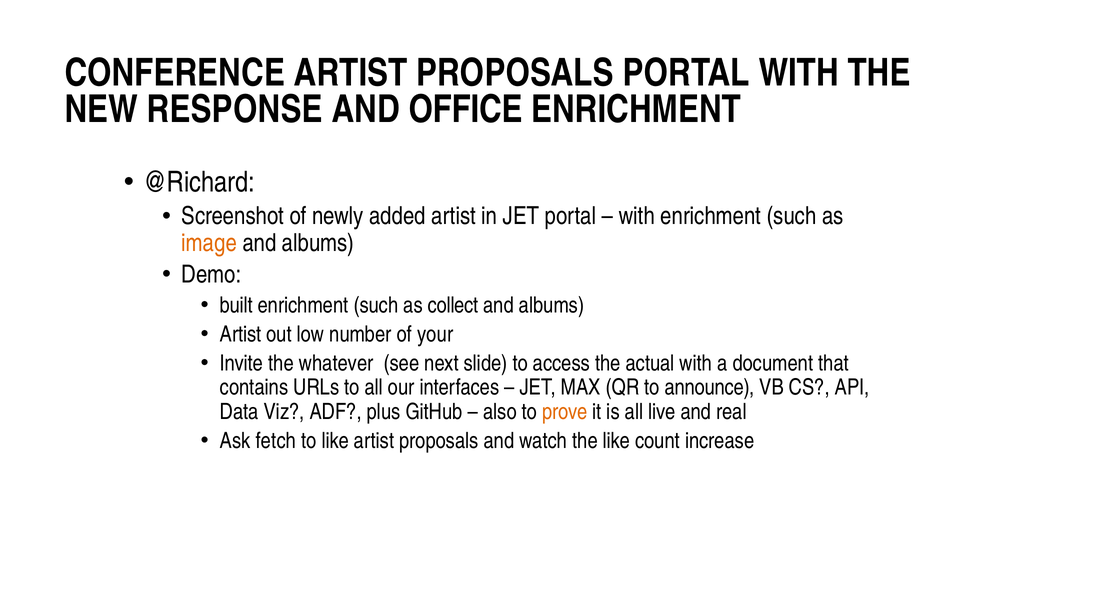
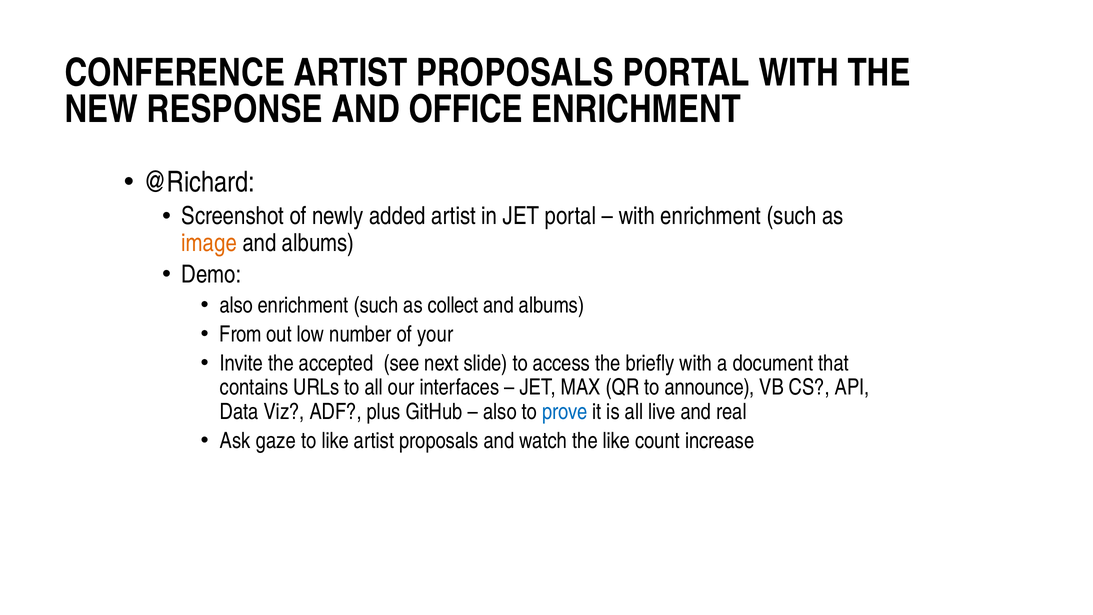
built at (236, 305): built -> also
Artist at (241, 334): Artist -> From
whatever: whatever -> accepted
actual: actual -> briefly
prove colour: orange -> blue
fetch: fetch -> gaze
